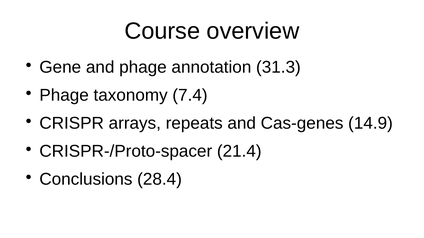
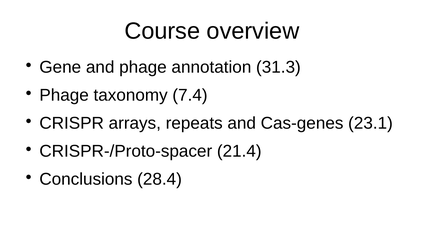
14.9: 14.9 -> 23.1
